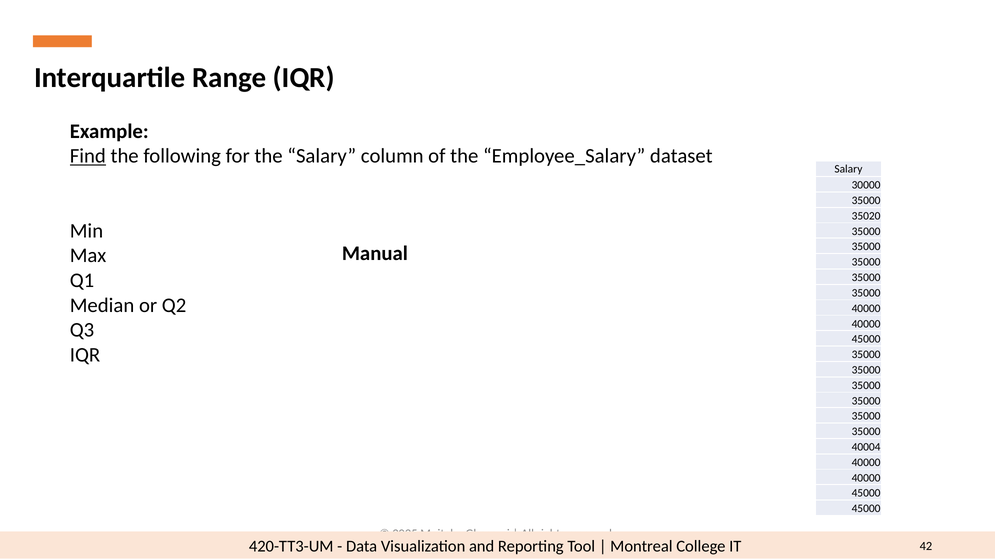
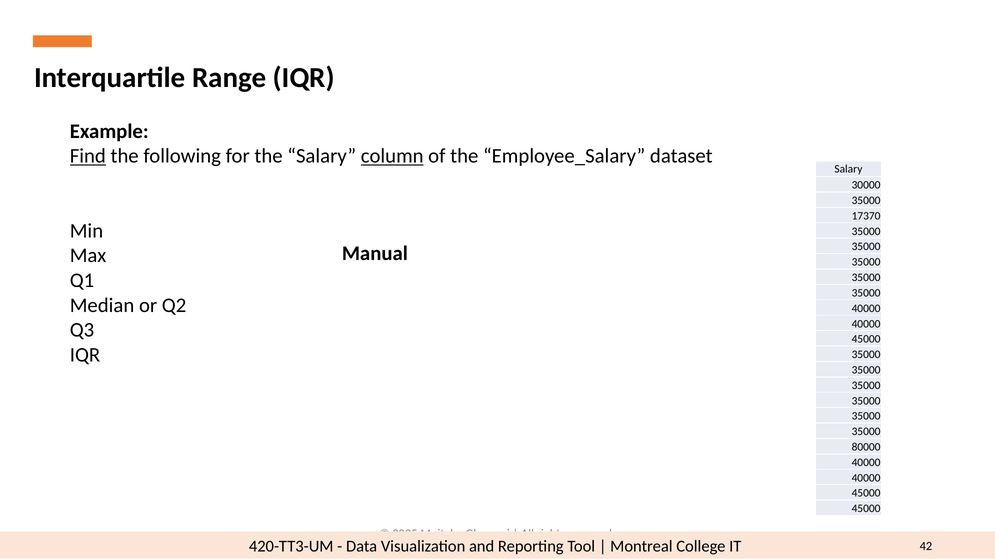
column underline: none -> present
35020: 35020 -> 17370
40004: 40004 -> 80000
